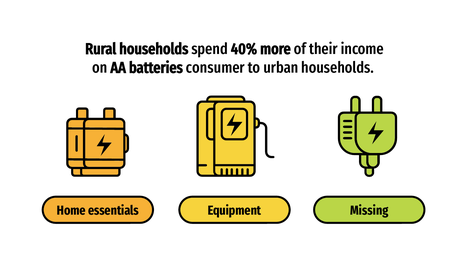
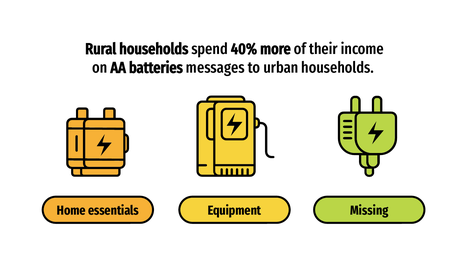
consumer: consumer -> messages
